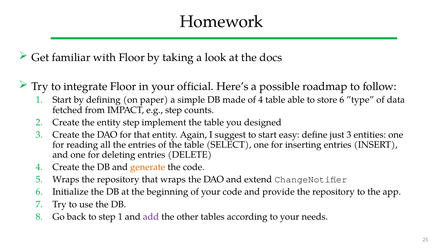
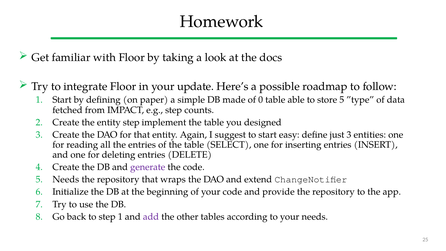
official: official -> update
of 4: 4 -> 0
store 6: 6 -> 5
generate colour: orange -> purple
Wraps at (66, 179): Wraps -> Needs
